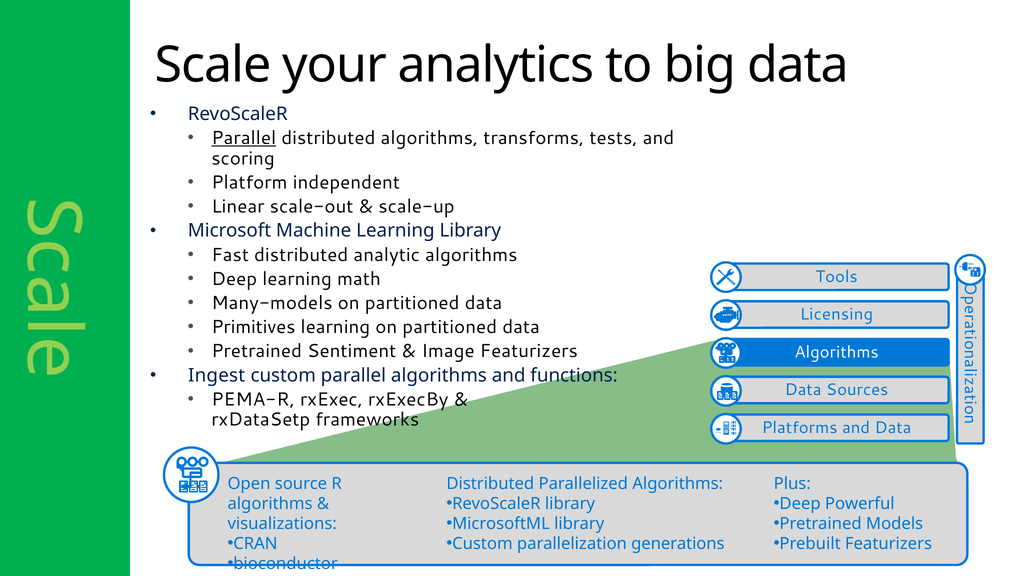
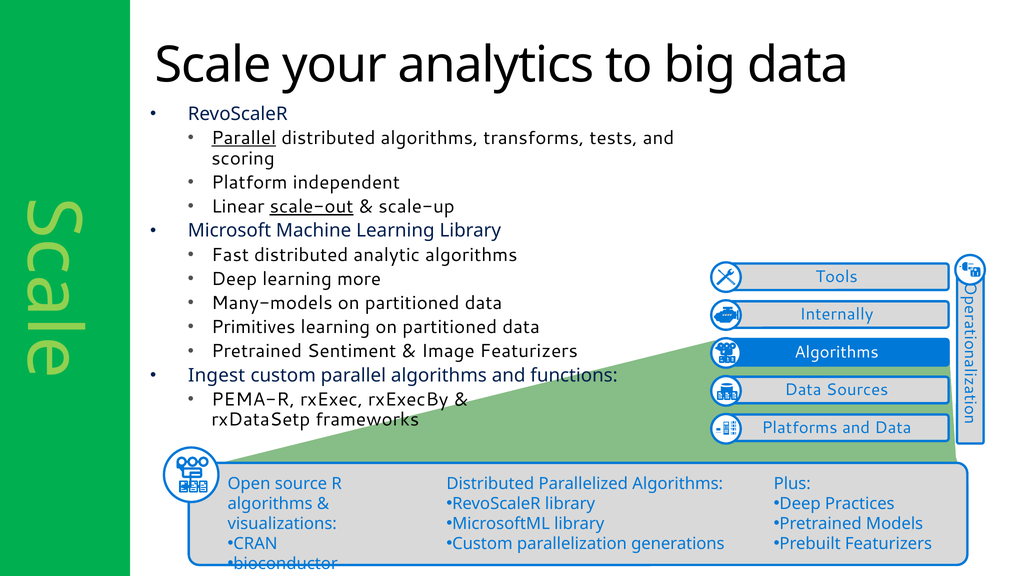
scale-out underline: none -> present
math: math -> more
Licensing: Licensing -> Internally
Powerful: Powerful -> Practices
